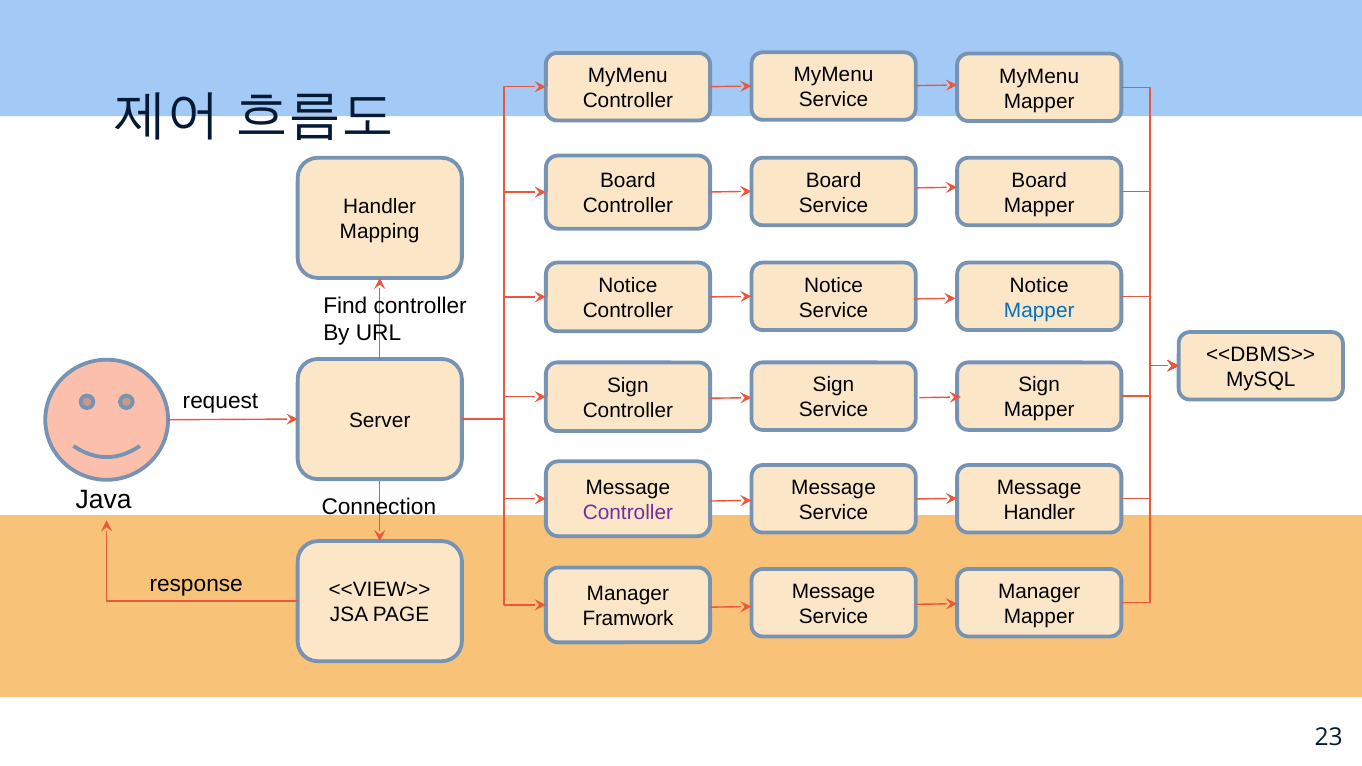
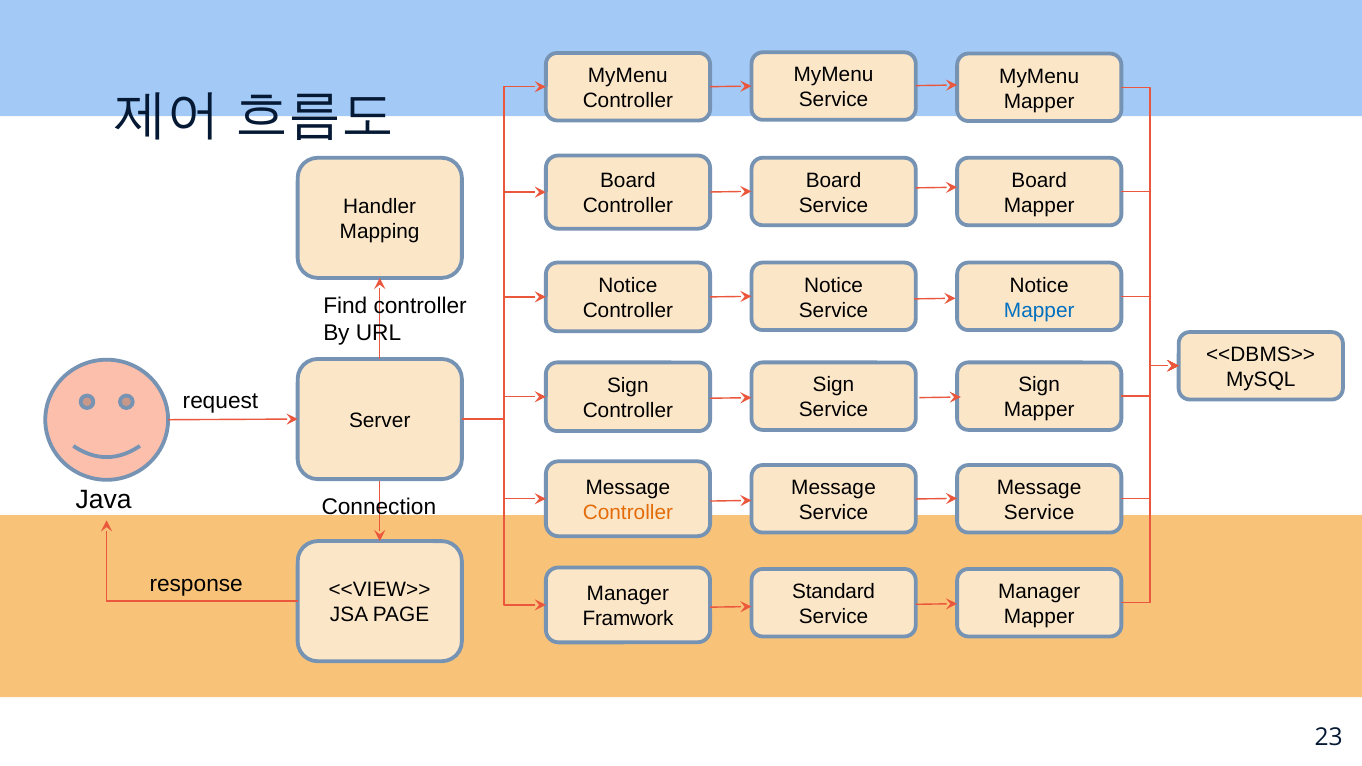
Controller at (628, 513) colour: purple -> orange
Handler at (1039, 513): Handler -> Service
Message at (834, 592): Message -> Standard
